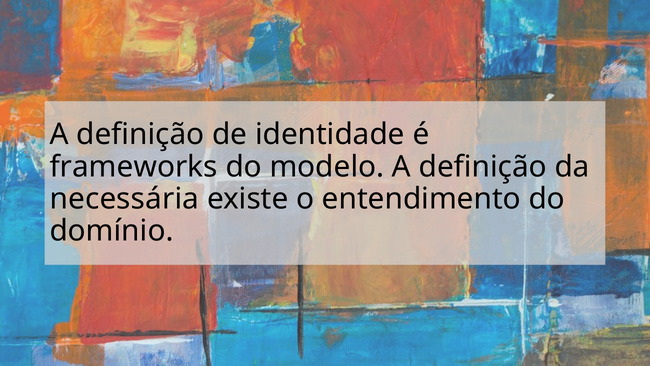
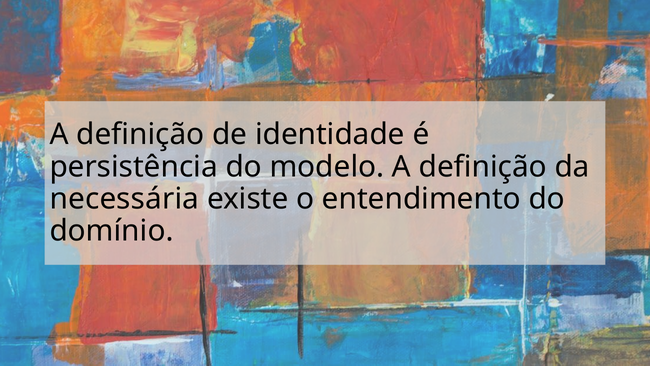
frameworks: frameworks -> persistência
